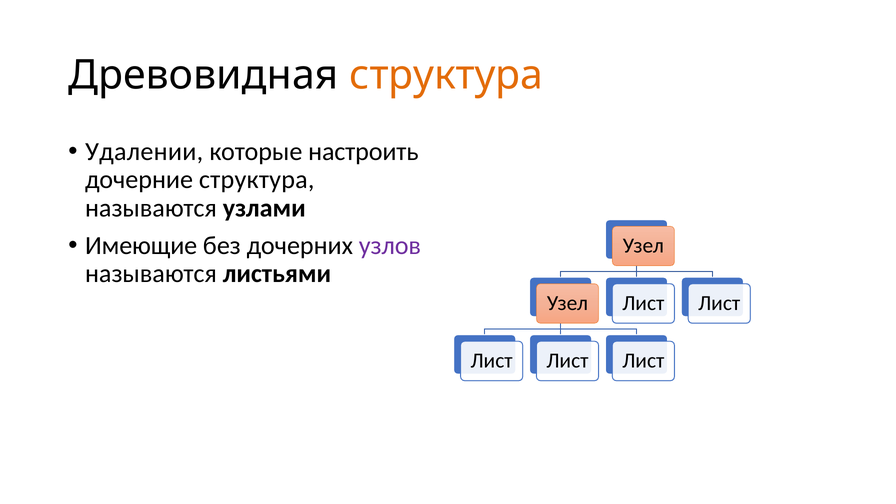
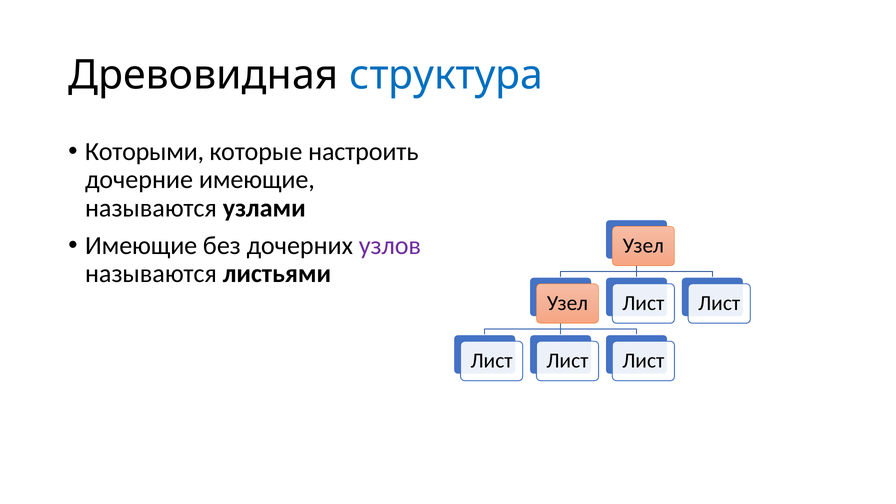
структура at (446, 75) colour: orange -> blue
Удалении: Удалении -> Которыми
дочерние структура: структура -> имеющие
